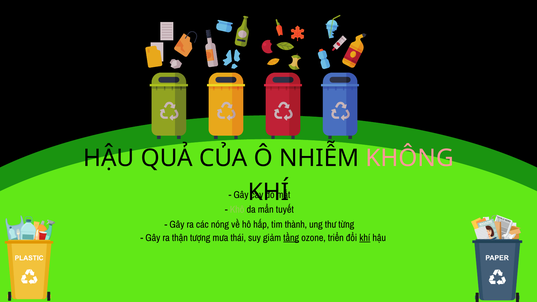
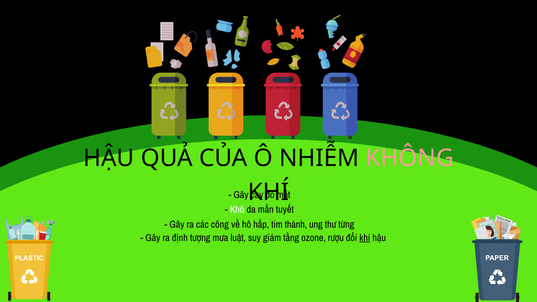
Khô colour: light green -> white
nóng: nóng -> công
thận: thận -> định
thái: thái -> luật
tầng underline: present -> none
triển: triển -> rượu
